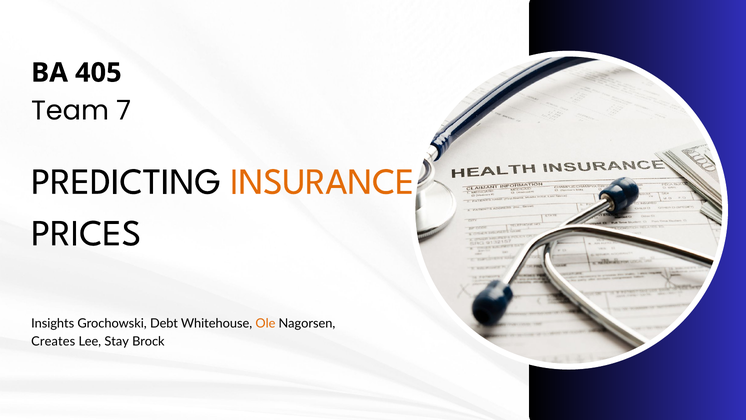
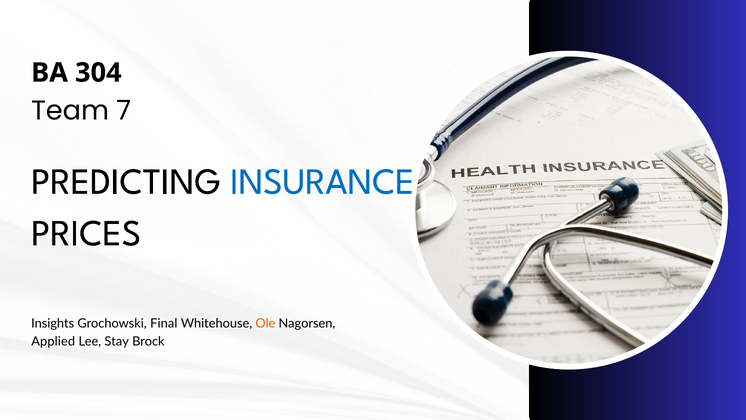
405: 405 -> 304
INSURANCE colour: orange -> blue
Debt: Debt -> Final
Creates: Creates -> Applied
